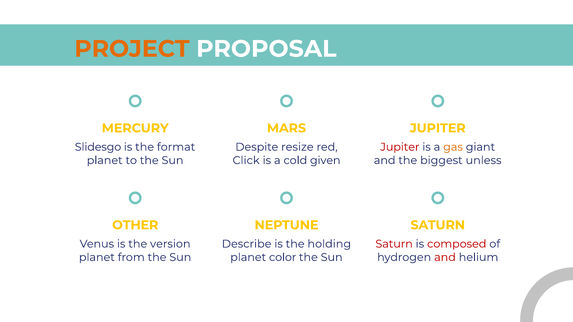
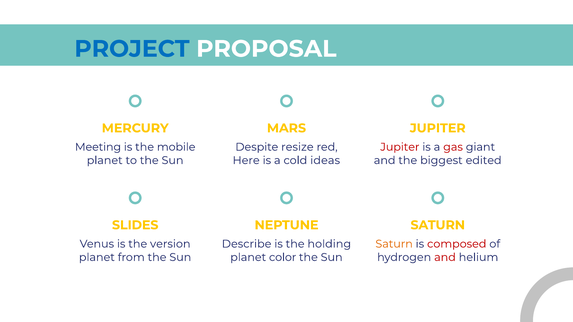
PROJECT colour: orange -> blue
Slidesgo: Slidesgo -> Meeting
format: format -> mobile
gas colour: orange -> red
Click: Click -> Here
given: given -> ideas
unless: unless -> edited
OTHER: OTHER -> SLIDES
Saturn at (394, 244) colour: red -> orange
